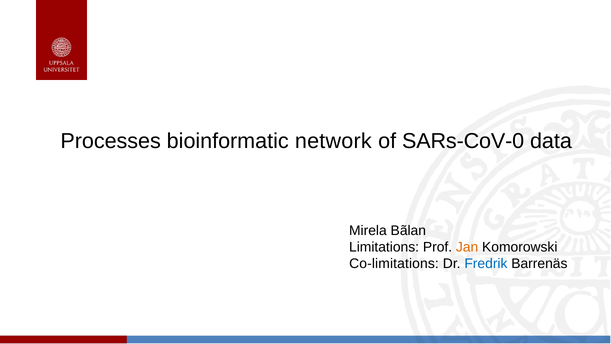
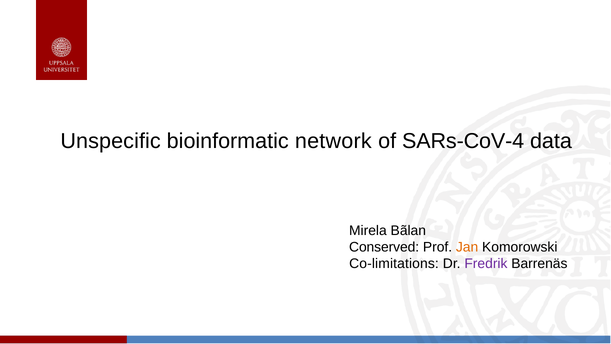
Processes: Processes -> Unspecific
SARs-CoV-0: SARs-CoV-0 -> SARs-CoV-4
Limitations: Limitations -> Conserved
Fredrik colour: blue -> purple
